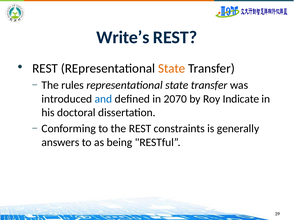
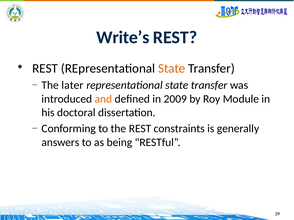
rules: rules -> later
and colour: blue -> orange
2070: 2070 -> 2009
Indicate: Indicate -> Module
